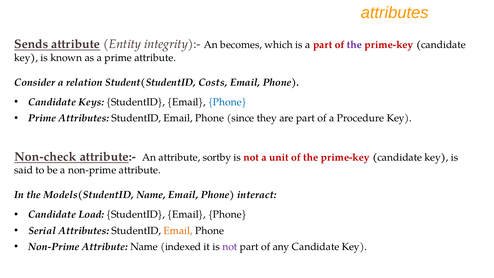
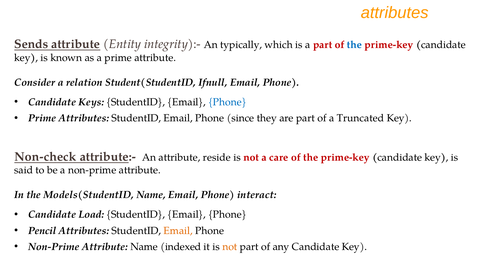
becomes: becomes -> typically
the at (354, 45) colour: purple -> blue
Costs: Costs -> Ifnull
Procedure: Procedure -> Truncated
sortby: sortby -> reside
unit: unit -> care
Serial: Serial -> Pencil
not at (230, 247) colour: purple -> orange
